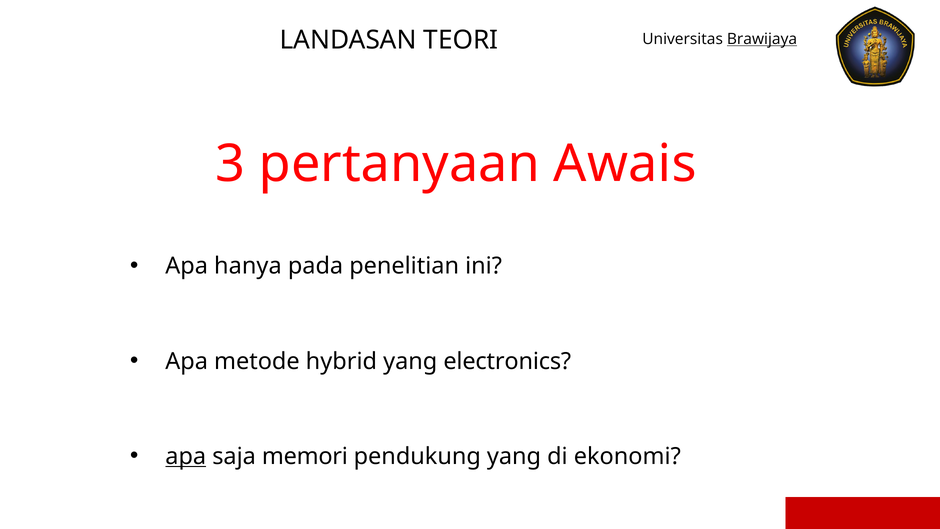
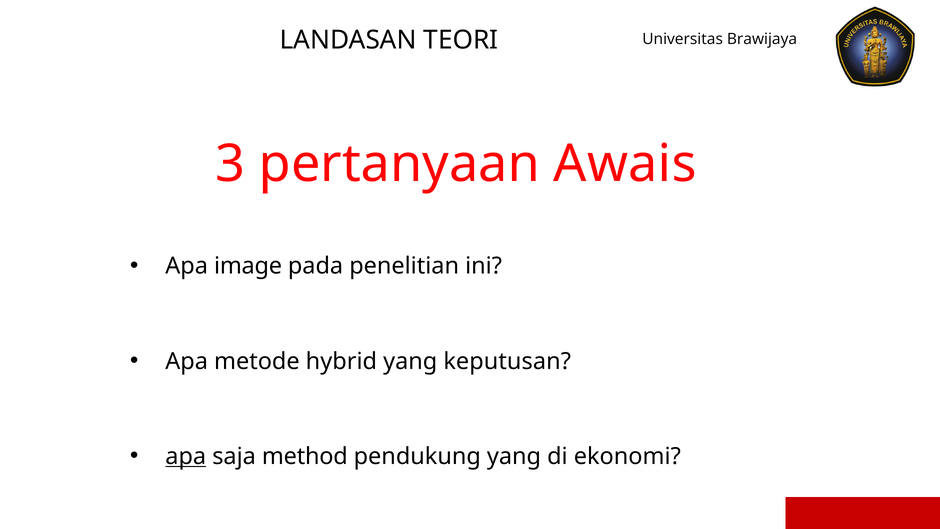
Brawijaya underline: present -> none
hanya: hanya -> image
electronics: electronics -> keputusan
memori: memori -> method
